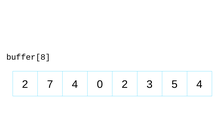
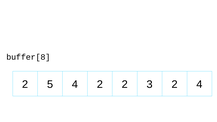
7: 7 -> 5
4 0: 0 -> 2
3 5: 5 -> 2
